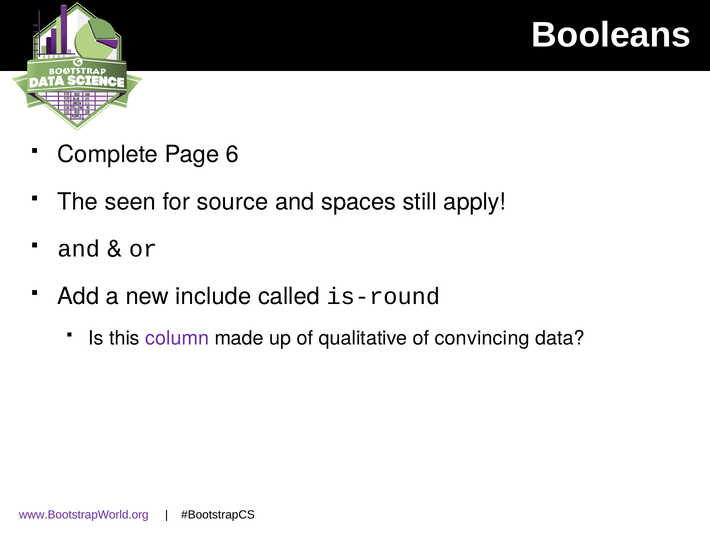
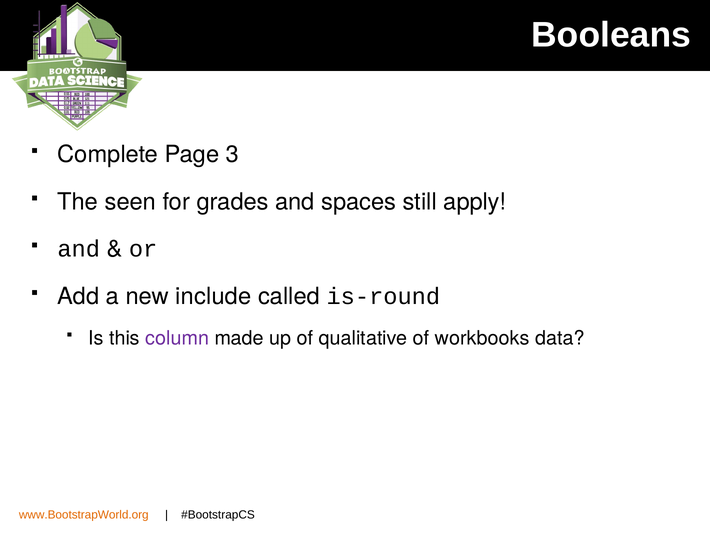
6: 6 -> 3
source: source -> grades
convincing: convincing -> workbooks
www.BootstrapWorld.org colour: purple -> orange
